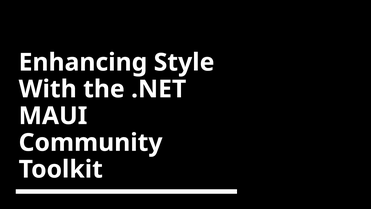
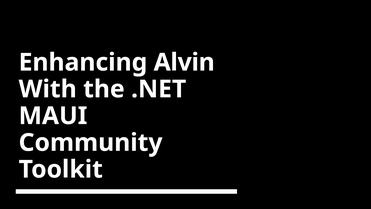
Style: Style -> Alvin
